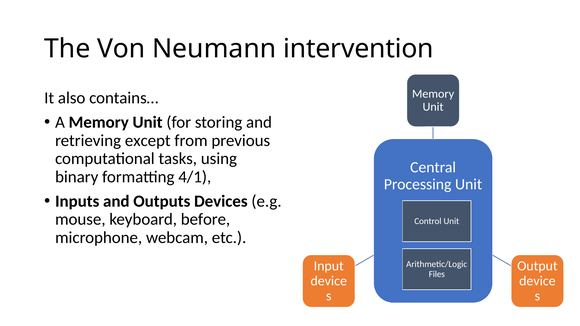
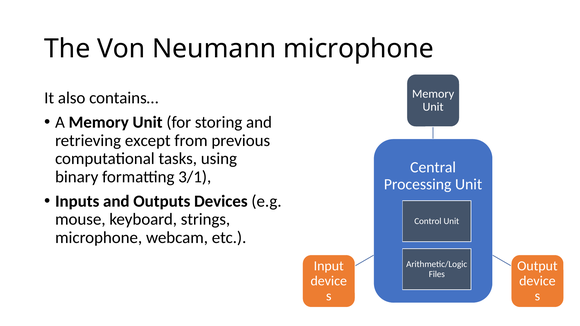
Neumann intervention: intervention -> microphone
4/1: 4/1 -> 3/1
before: before -> strings
